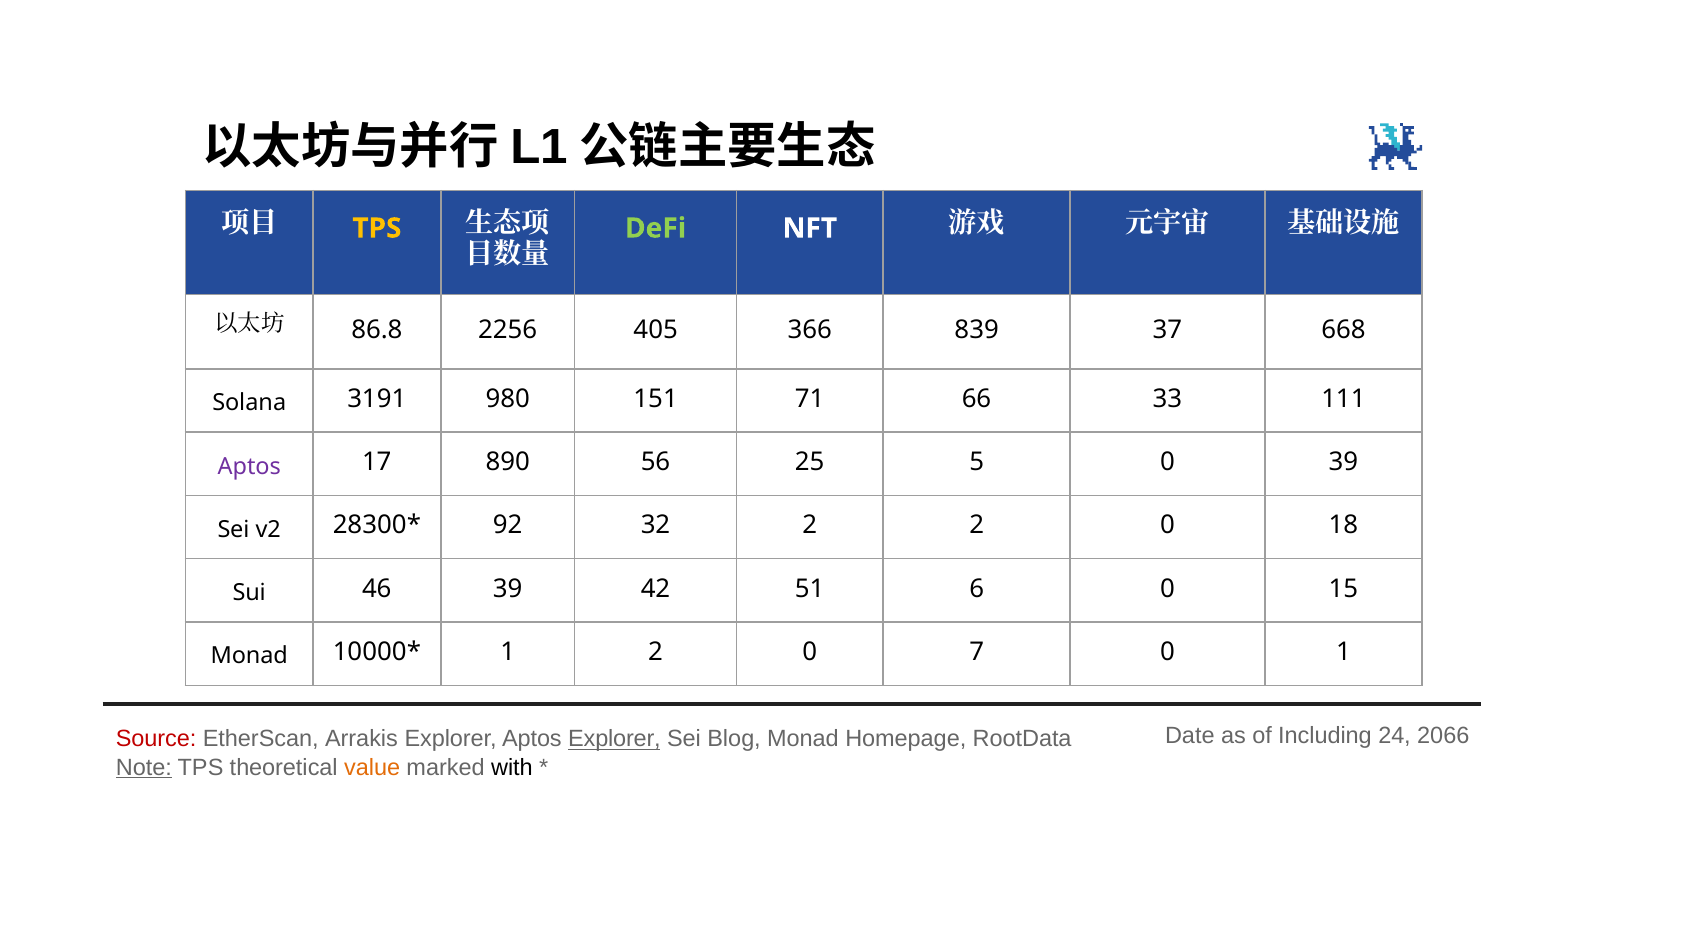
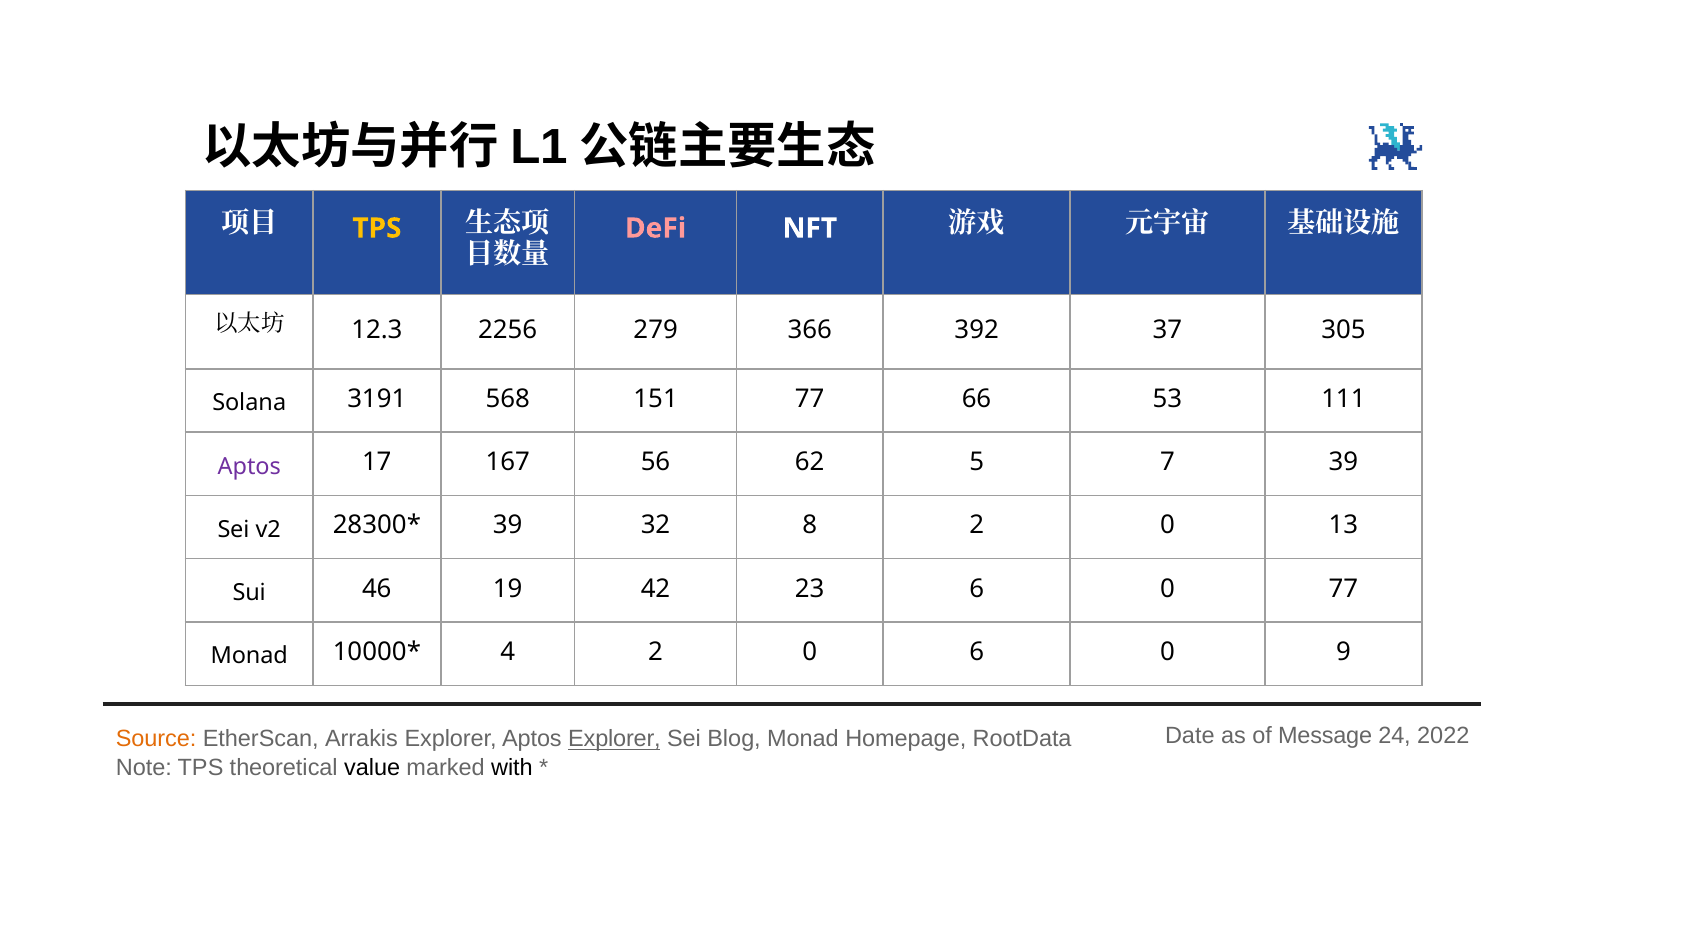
DeFi colour: light green -> pink
86.8: 86.8 -> 12.3
405: 405 -> 279
839: 839 -> 392
668: 668 -> 305
980: 980 -> 568
151 71: 71 -> 77
33: 33 -> 53
890: 890 -> 167
25: 25 -> 62
5 0: 0 -> 7
92 at (508, 526): 92 -> 39
32 2: 2 -> 8
18: 18 -> 13
46 39: 39 -> 19
51: 51 -> 23
0 15: 15 -> 77
1 at (508, 652): 1 -> 4
0 7: 7 -> 6
0 1: 1 -> 9
Including: Including -> Message
2066: 2066 -> 2022
Source colour: red -> orange
Note underline: present -> none
value colour: orange -> black
